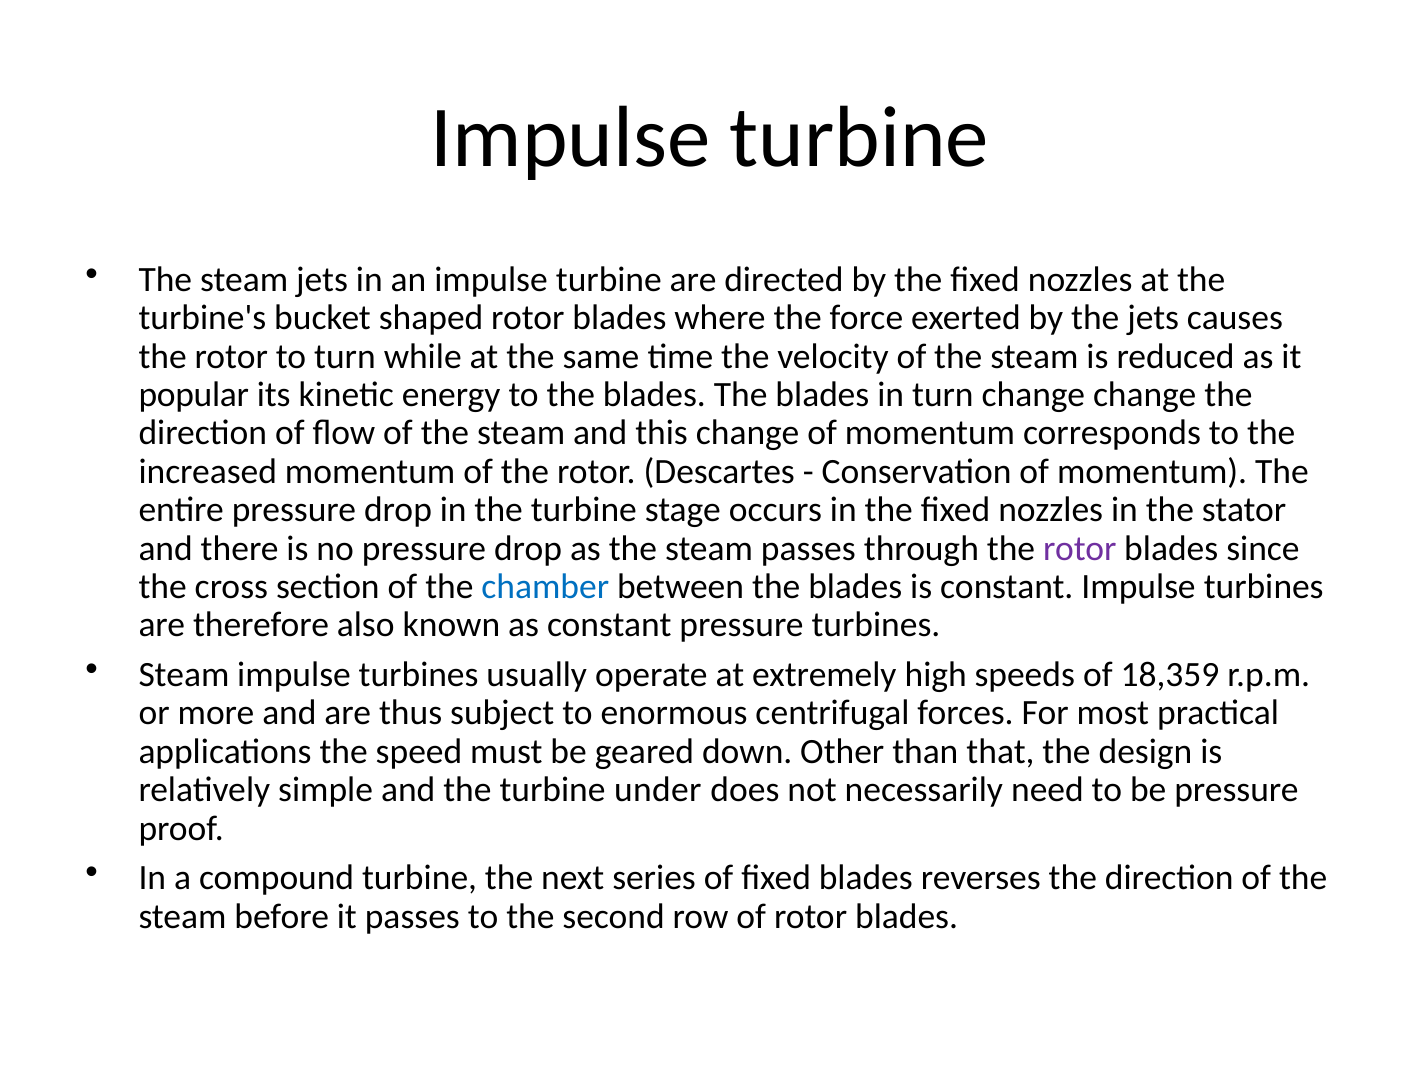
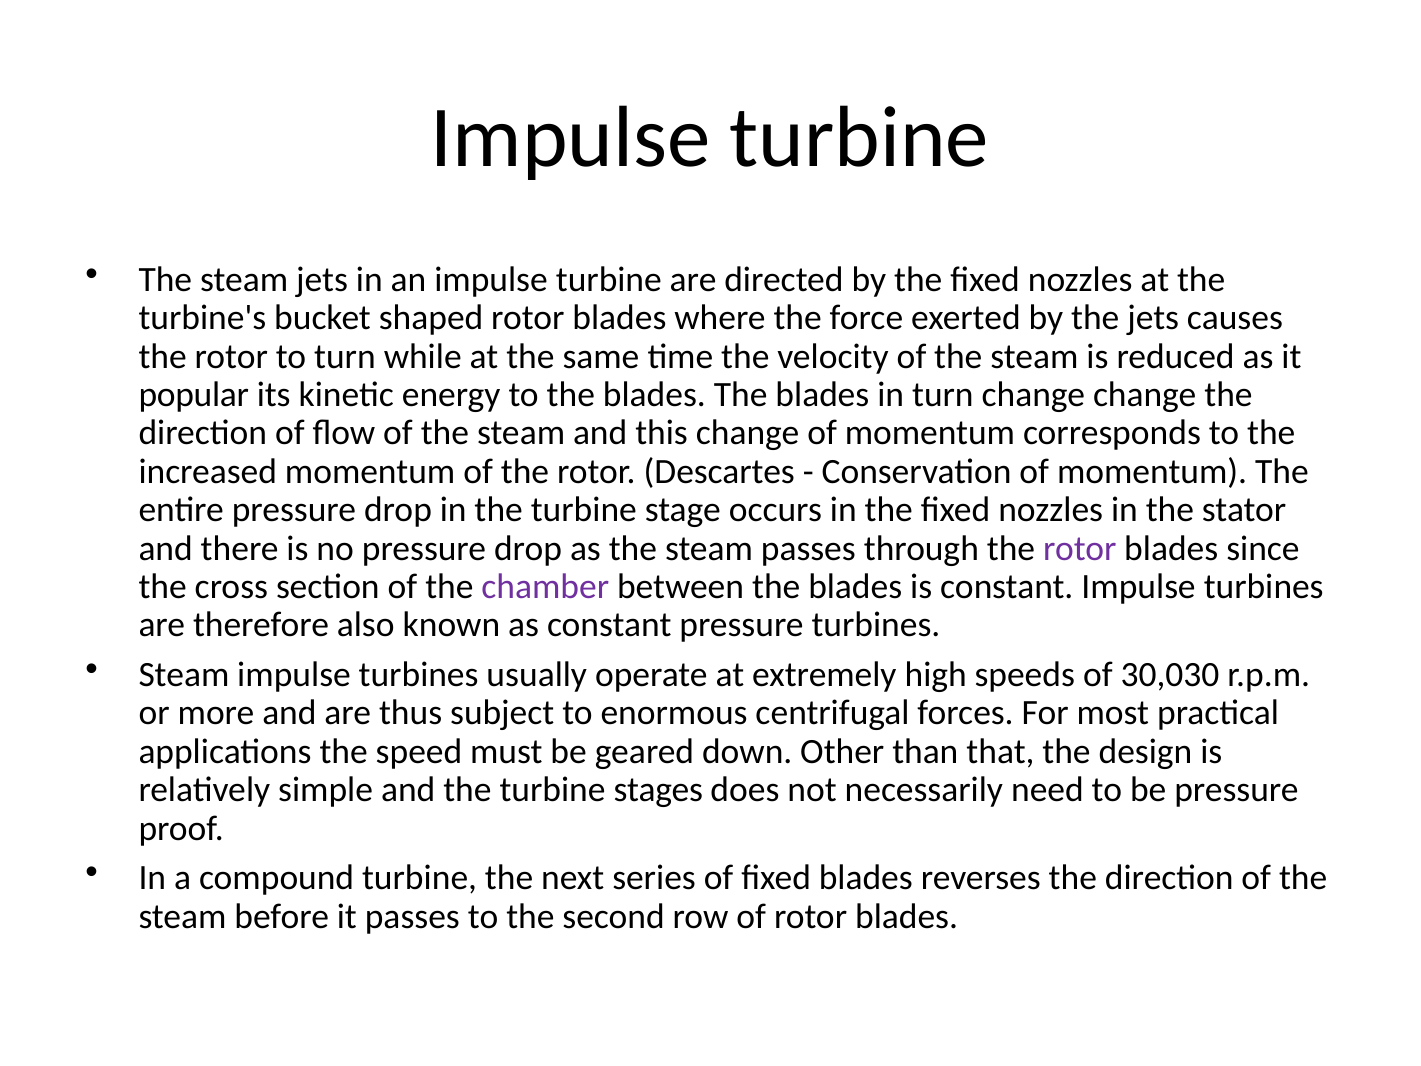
chamber colour: blue -> purple
18,359: 18,359 -> 30,030
under: under -> stages
